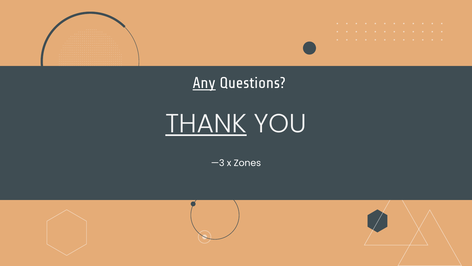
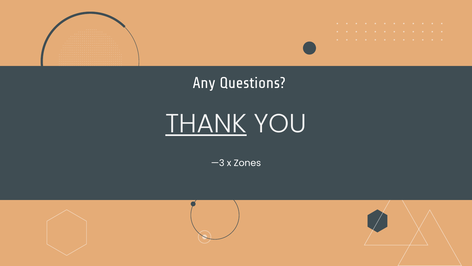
Any underline: present -> none
